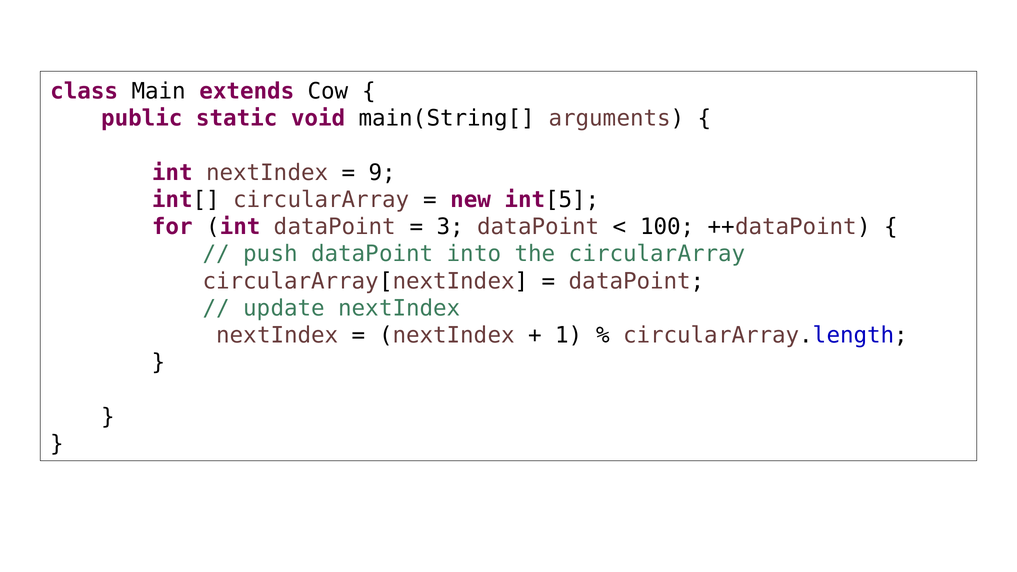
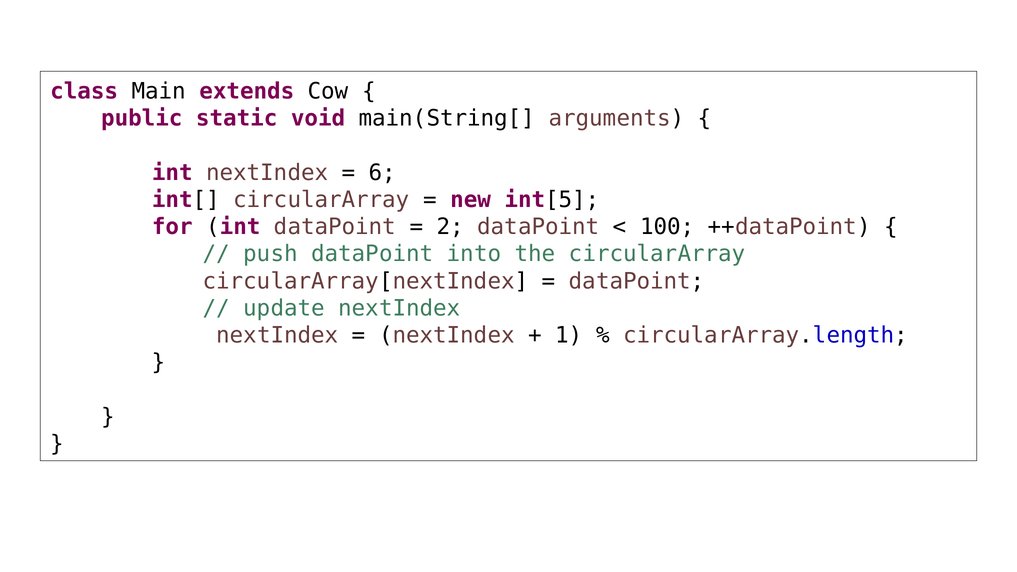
9: 9 -> 6
3: 3 -> 2
